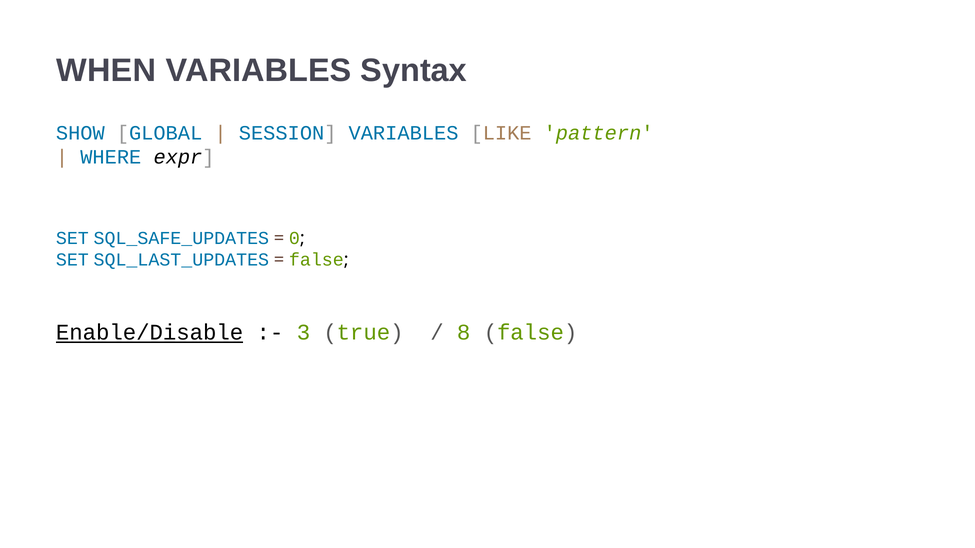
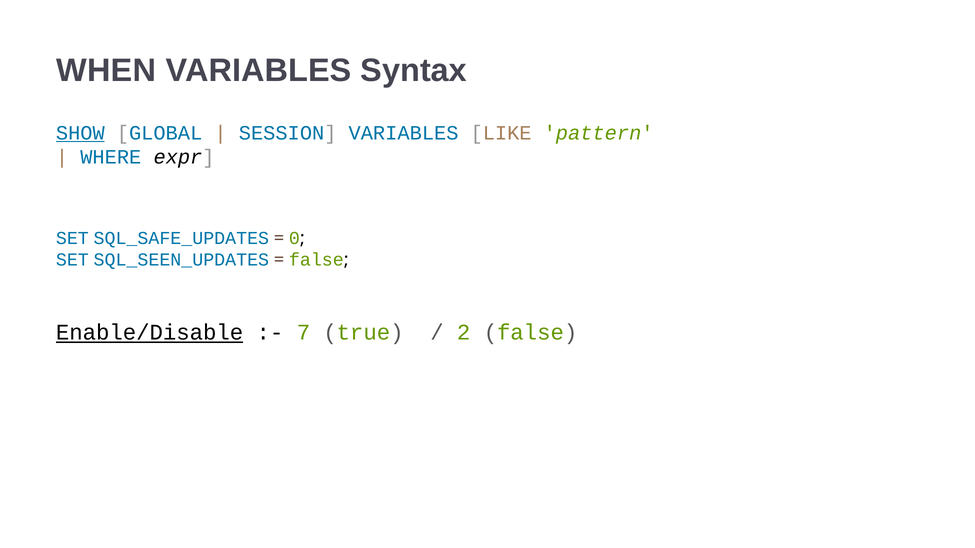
SHOW underline: none -> present
SQL_LAST_UPDATES: SQL_LAST_UPDATES -> SQL_SEEN_UPDATES
3: 3 -> 7
8: 8 -> 2
